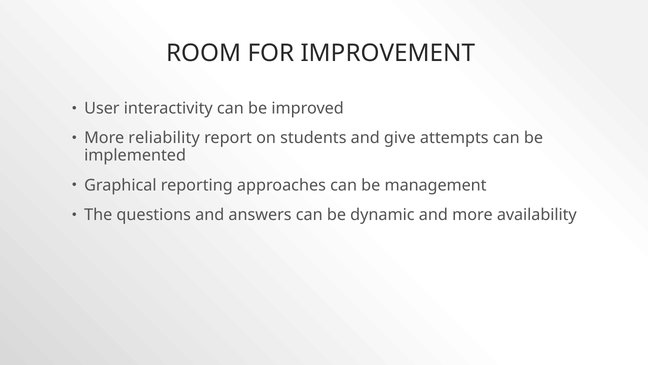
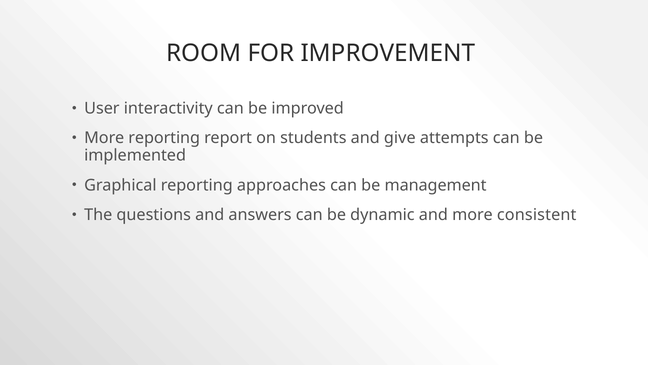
More reliability: reliability -> reporting
availability: availability -> consistent
